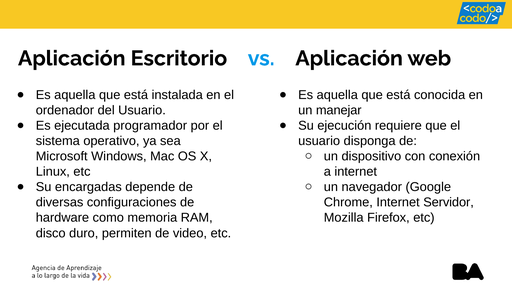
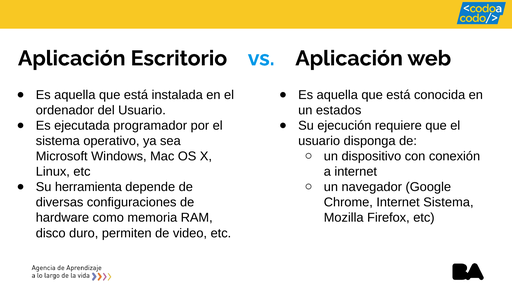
manejar: manejar -> estados
encargadas: encargadas -> herramienta
Internet Servidor: Servidor -> Sistema
